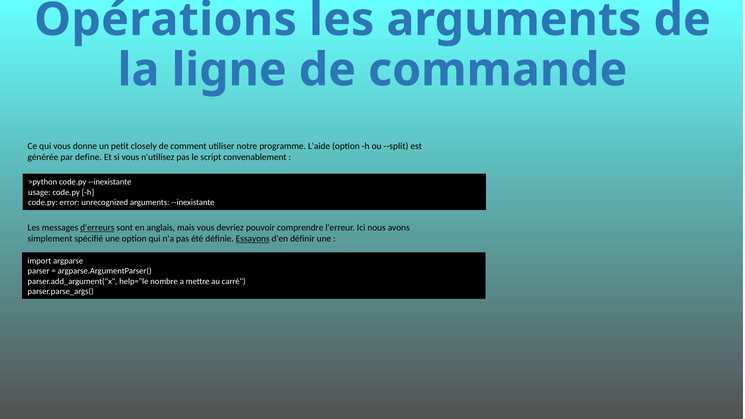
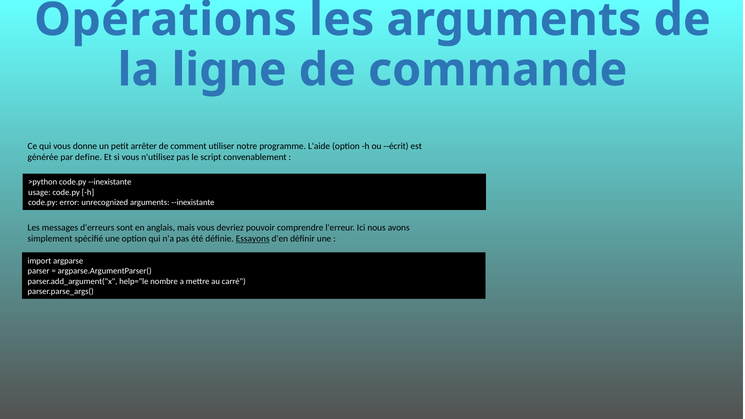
closely: closely -> arrêter
--split: --split -> --écrit
d'erreurs underline: present -> none
